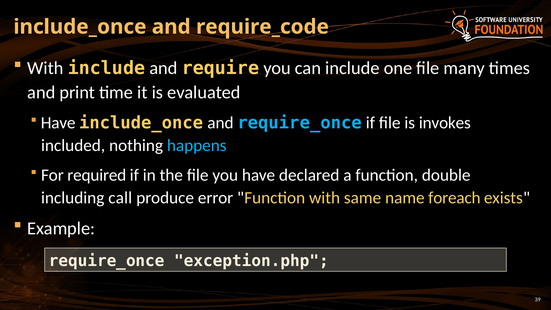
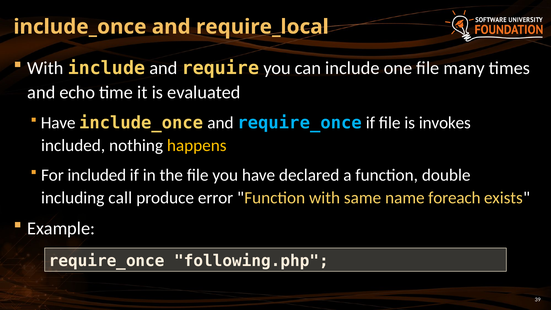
require_code: require_code -> require_local
print: print -> echo
happens colour: light blue -> yellow
For required: required -> included
exception.php: exception.php -> following.php
